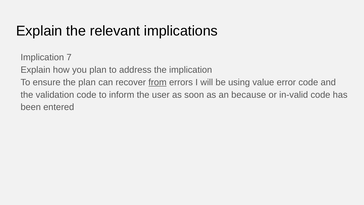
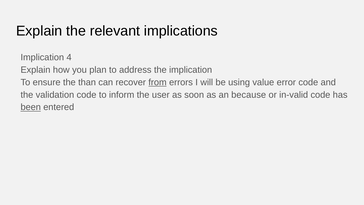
7: 7 -> 4
the plan: plan -> than
been underline: none -> present
